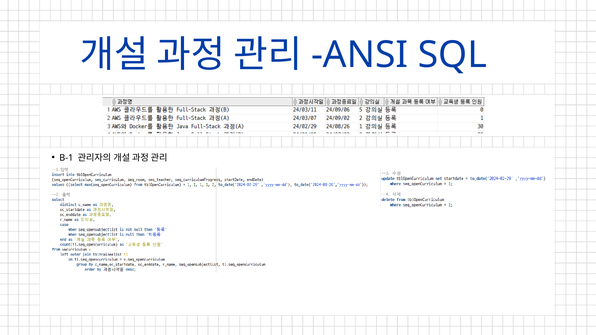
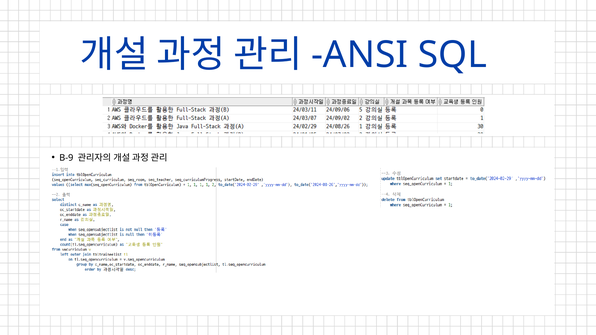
B-1: B-1 -> B-9
